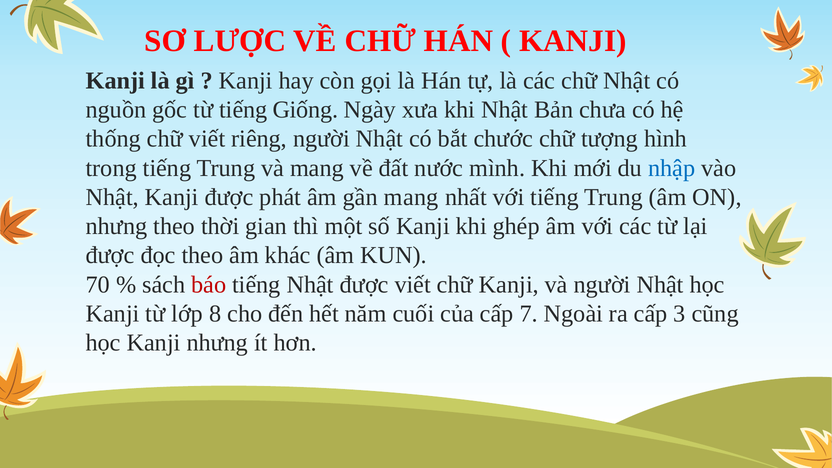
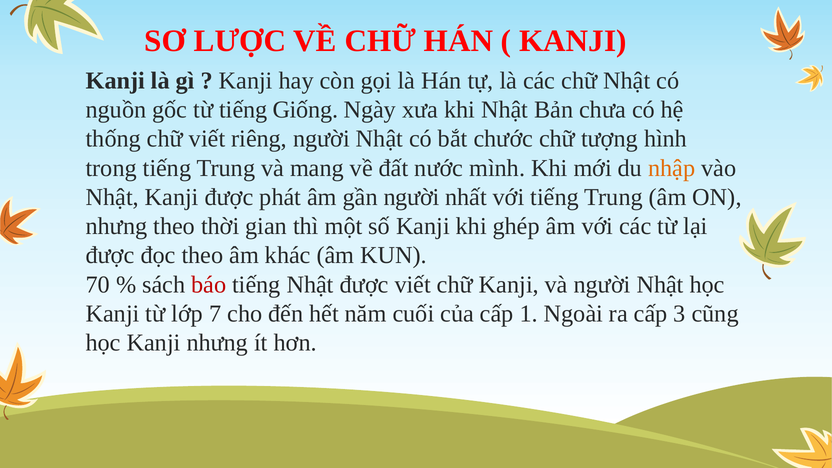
nhập colour: blue -> orange
gần mang: mang -> người
8: 8 -> 7
7: 7 -> 1
